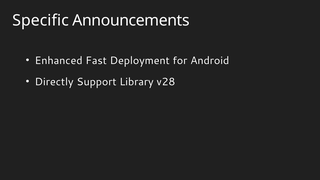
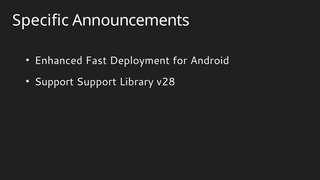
Directly at (54, 82): Directly -> Support
